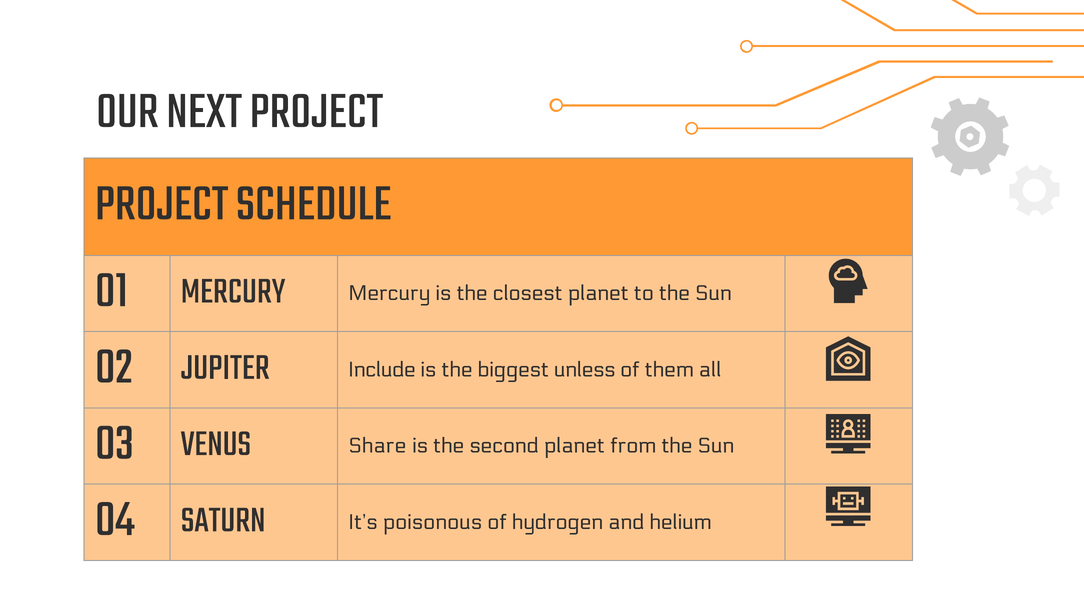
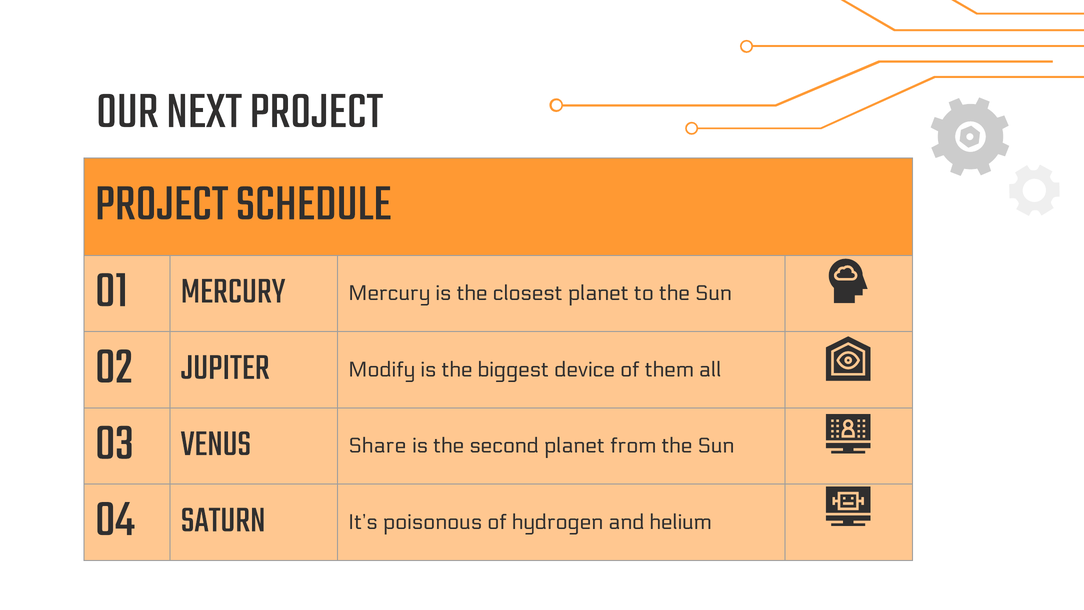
Include: Include -> Modify
unless: unless -> device
